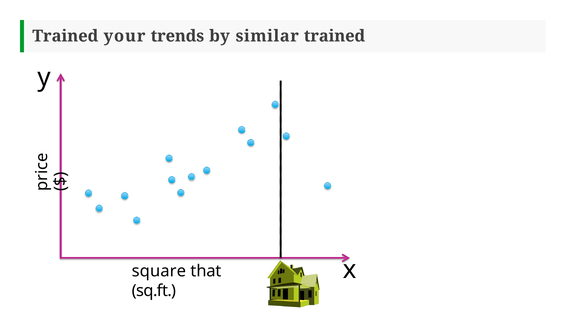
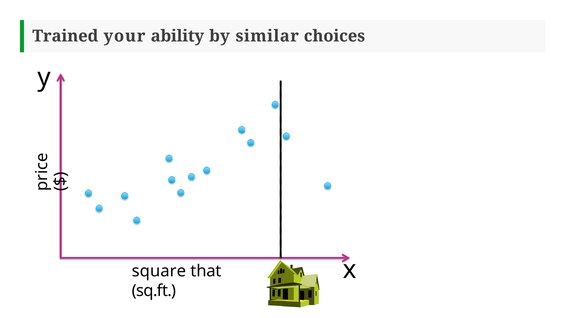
trends: trends -> ability
similar trained: trained -> choices
